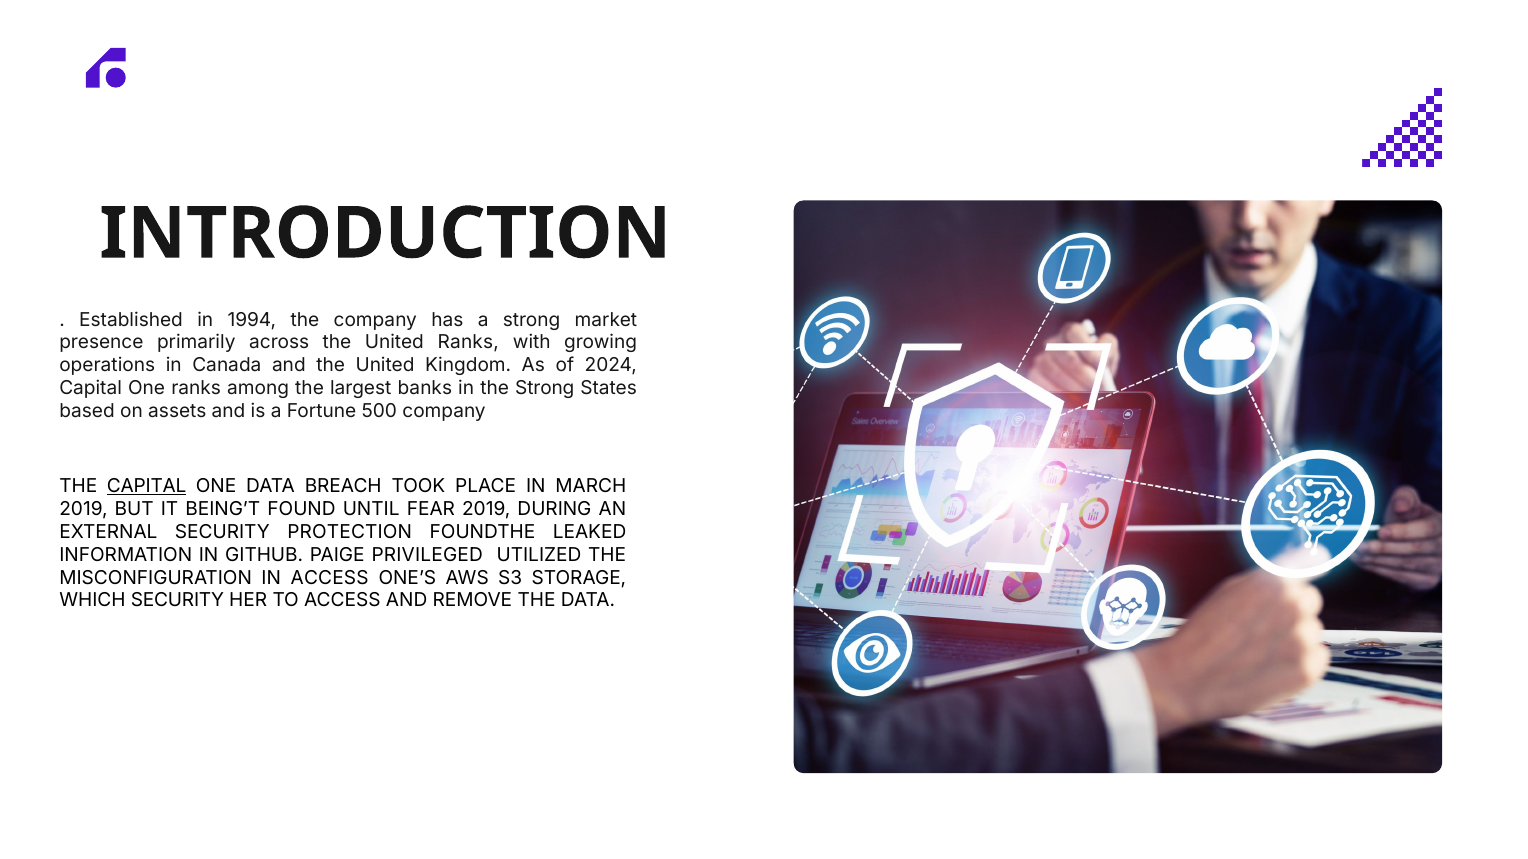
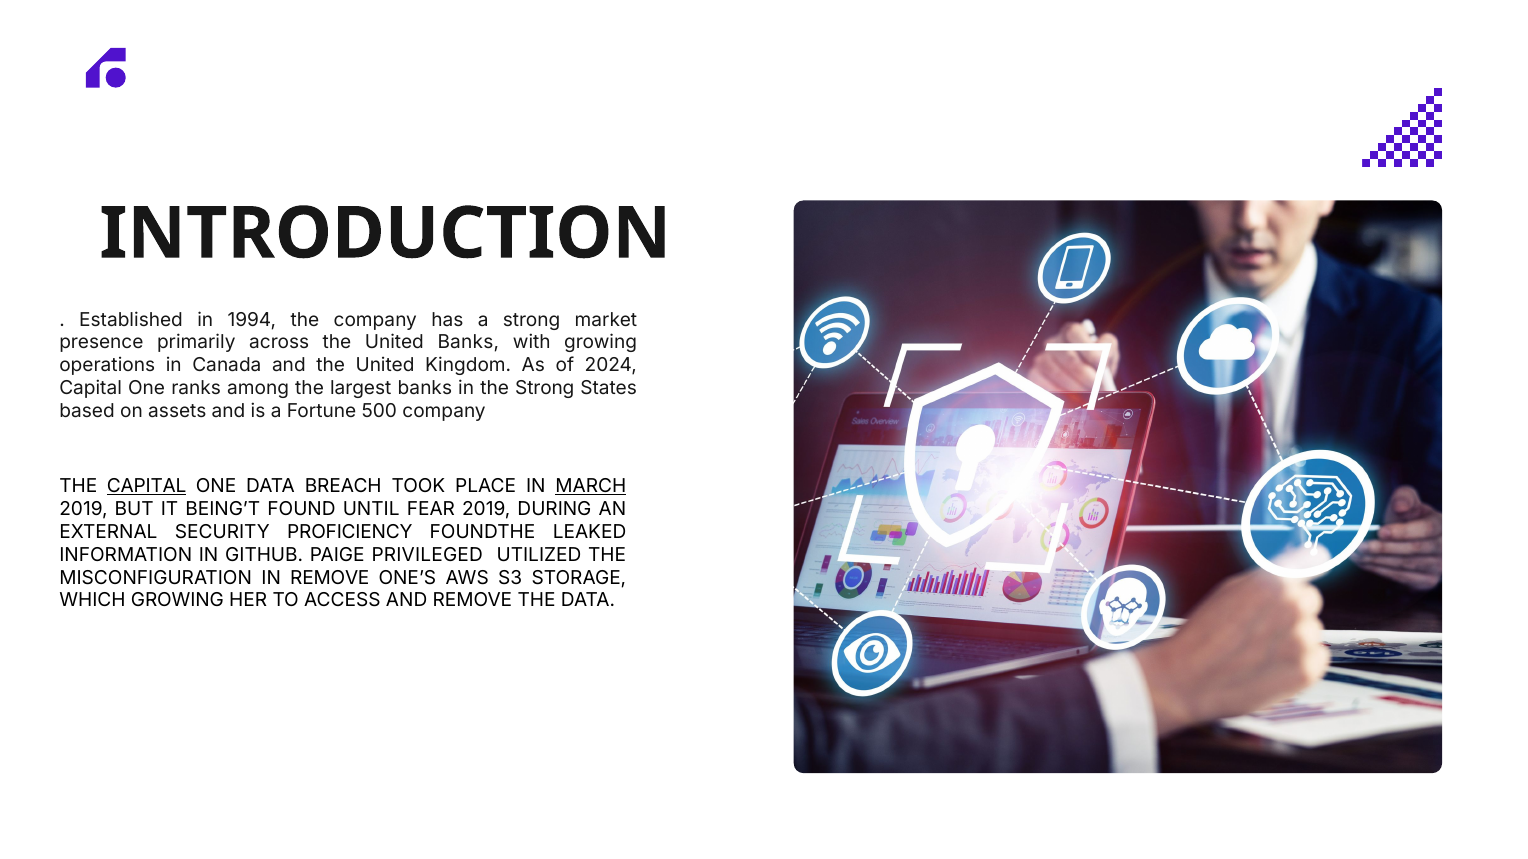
United Ranks: Ranks -> Banks
MARCH underline: none -> present
PROTECTION: PROTECTION -> PROFICIENCY
IN ACCESS: ACCESS -> REMOVE
WHICH SECURITY: SECURITY -> GROWING
